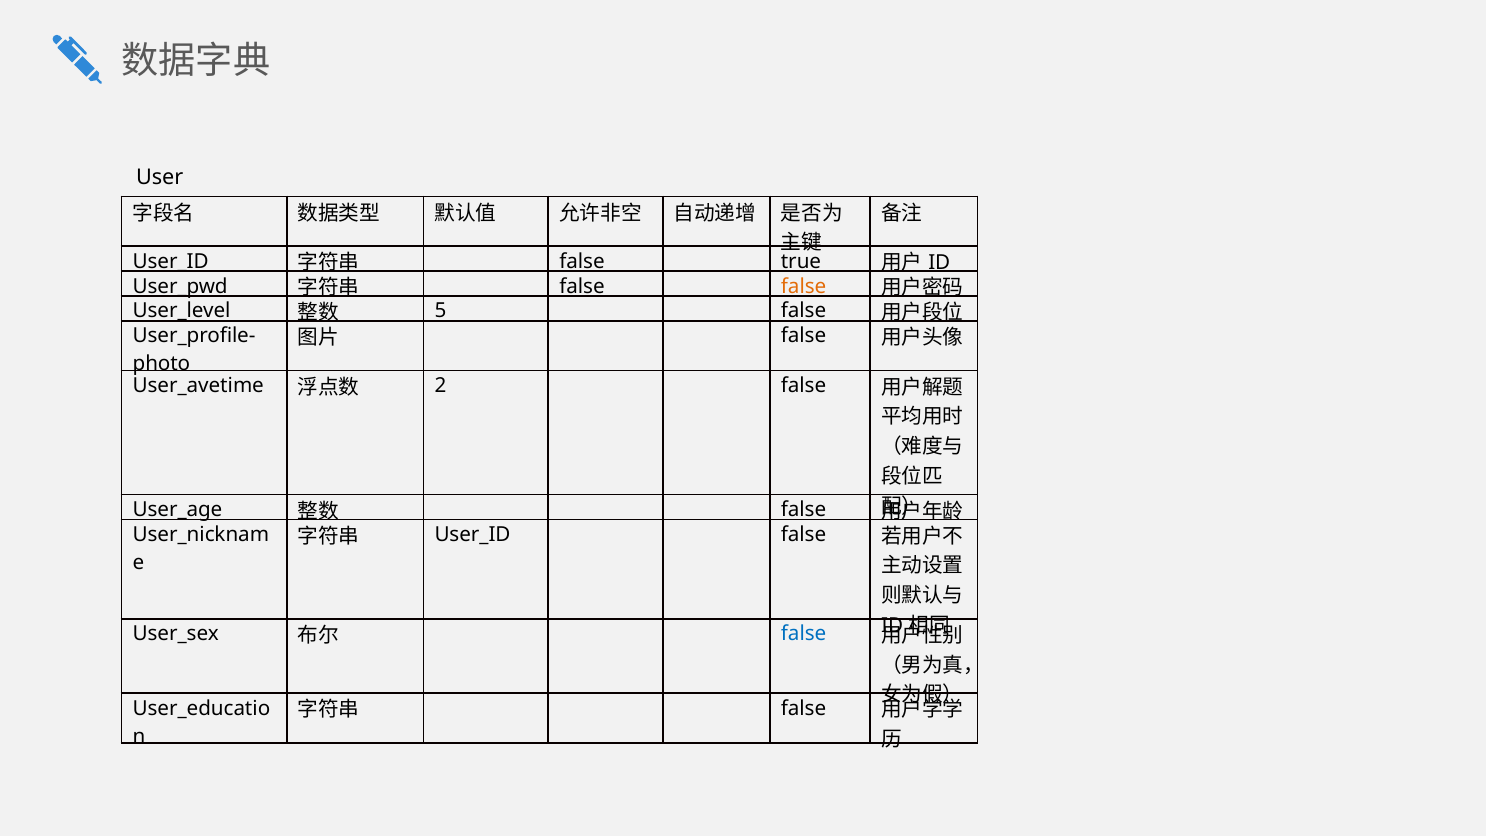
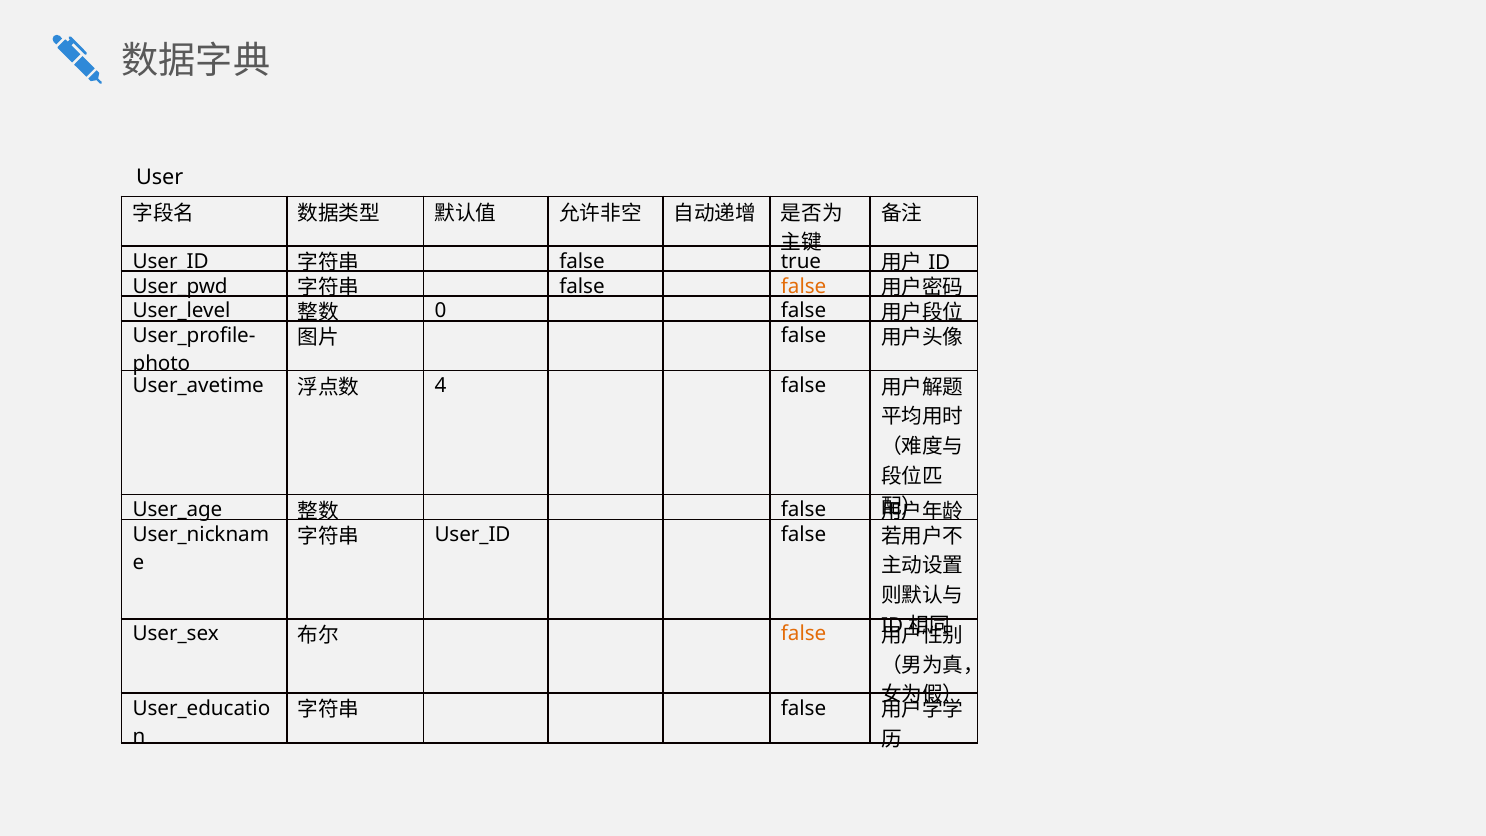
5: 5 -> 0
2: 2 -> 4
false at (804, 634) colour: blue -> orange
